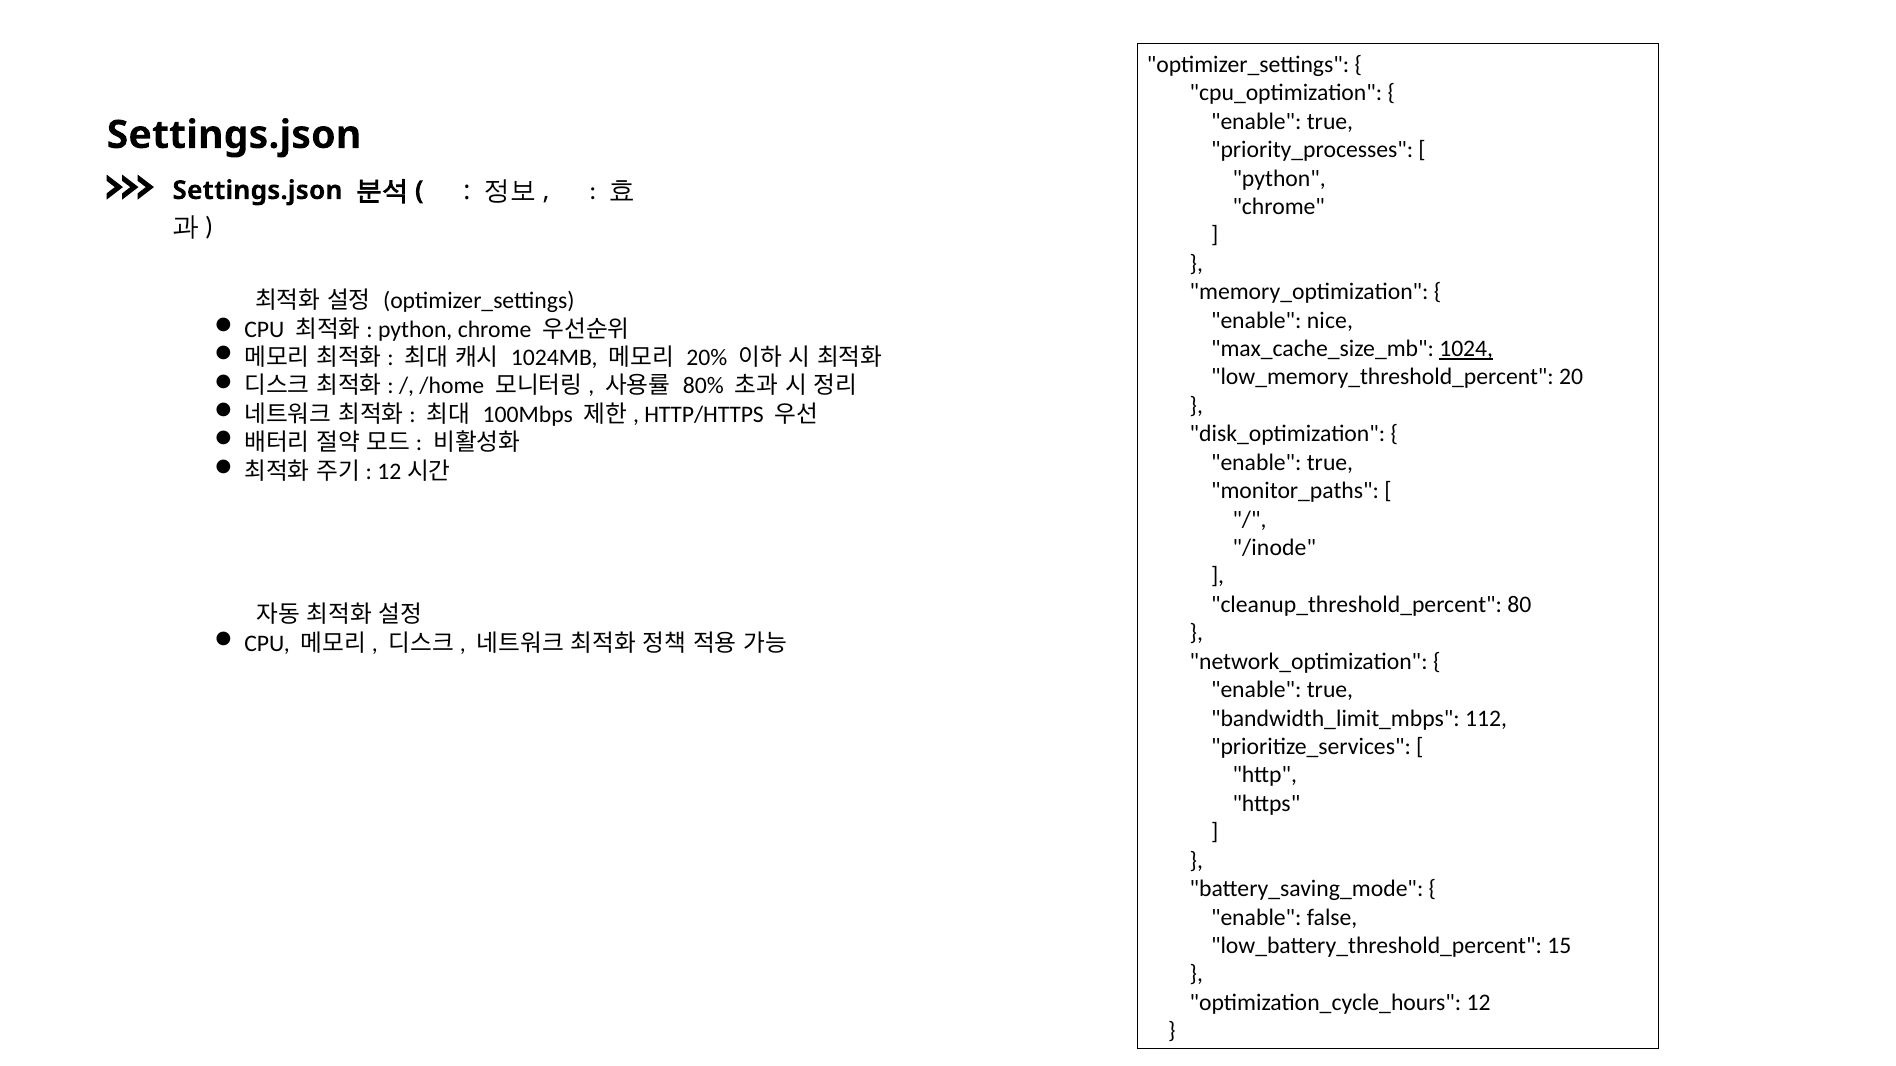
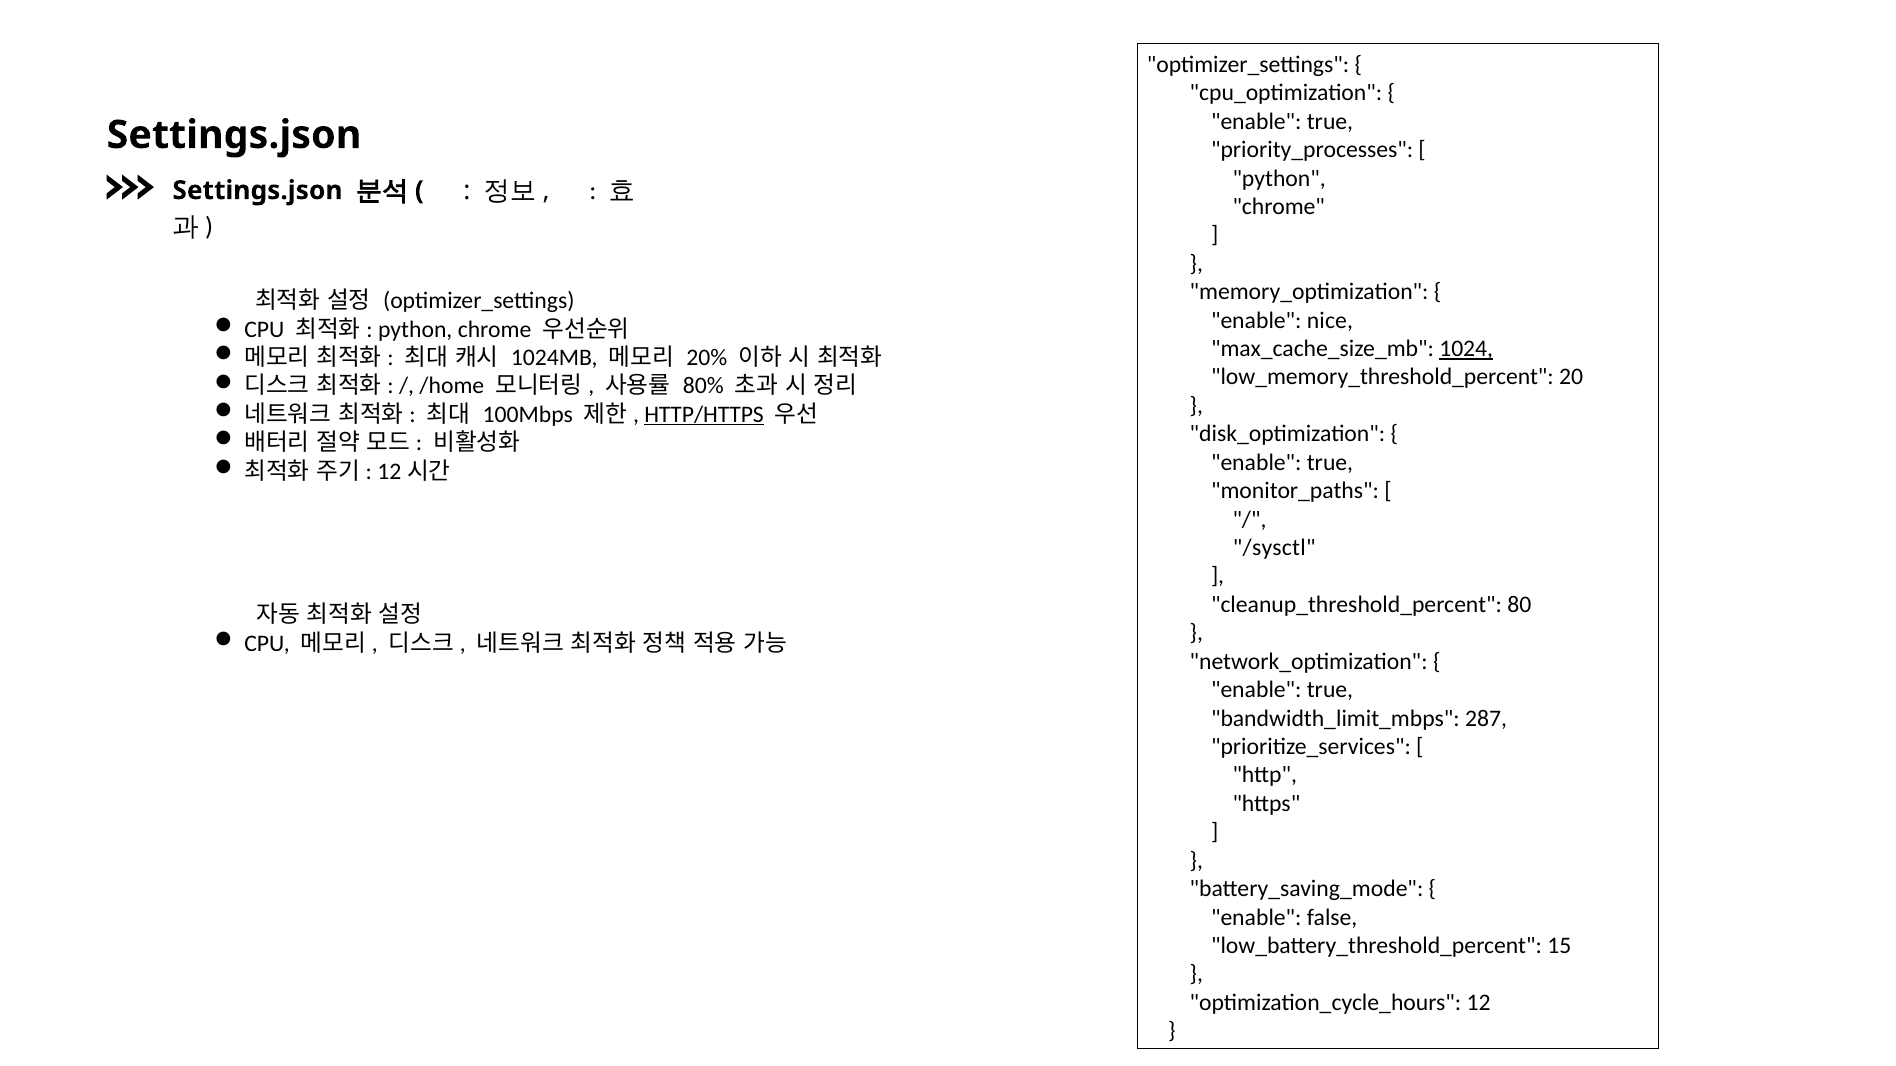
HTTP/HTTPS underline: none -> present
/inode: /inode -> /sysctl
112: 112 -> 287
